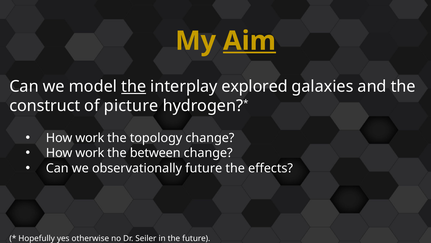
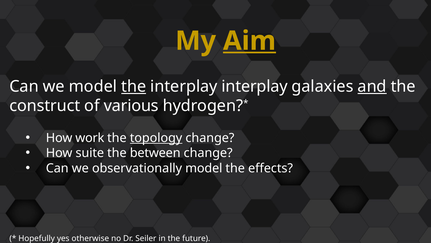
interplay explored: explored -> interplay
and underline: none -> present
picture: picture -> various
topology underline: none -> present
work at (90, 153): work -> suite
observationally future: future -> model
